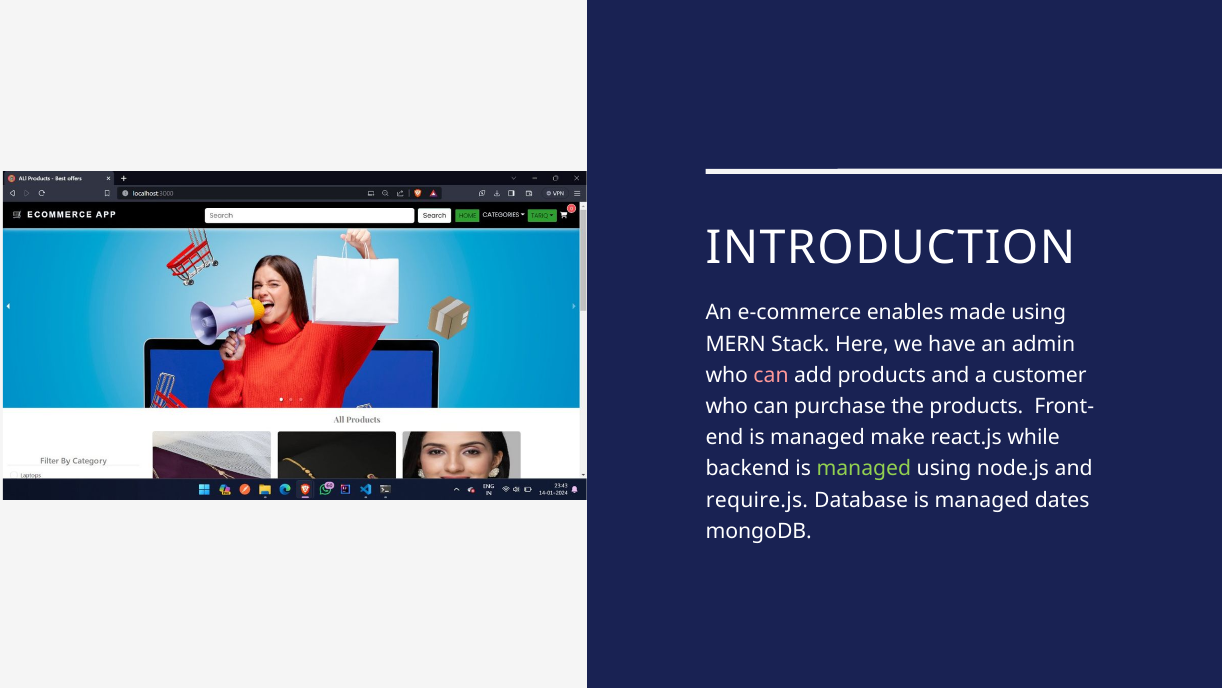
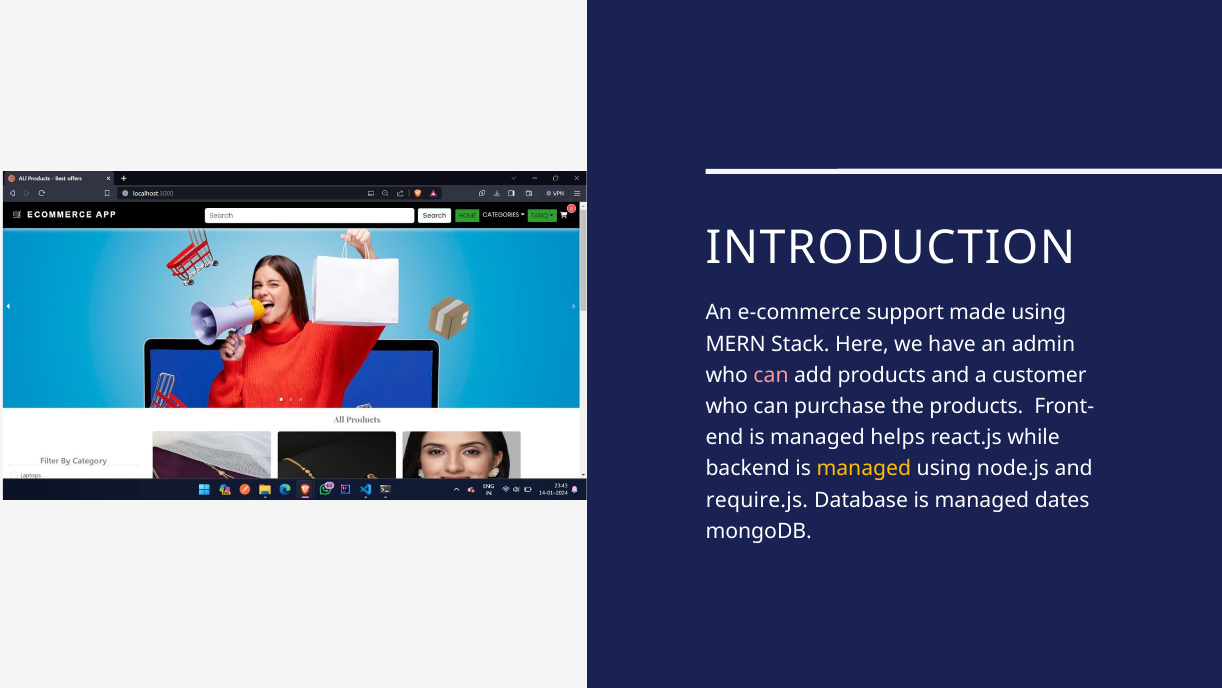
enables: enables -> support
make: make -> helps
managed at (864, 469) colour: light green -> yellow
